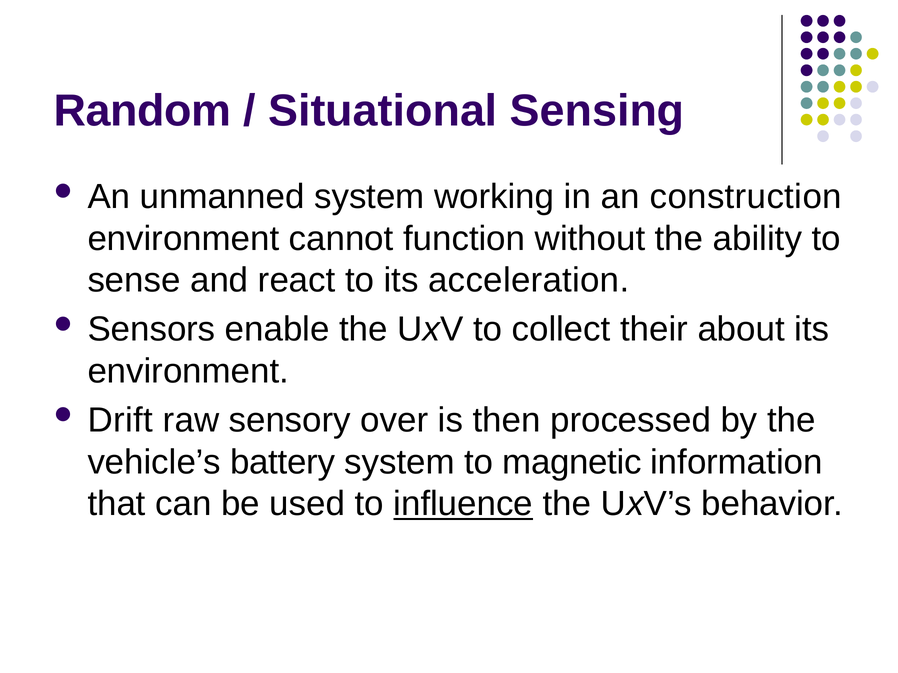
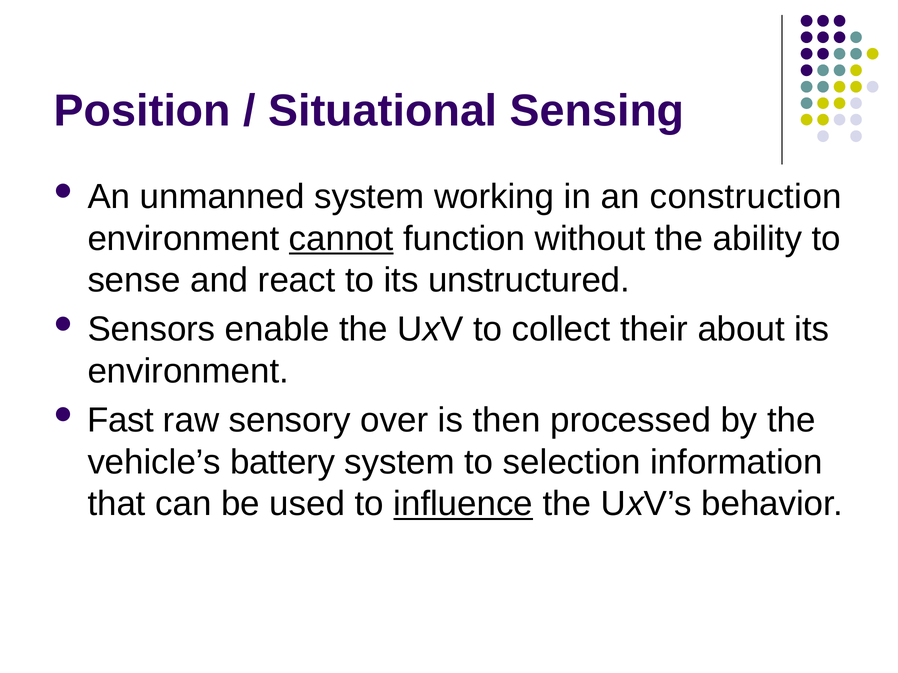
Random: Random -> Position
cannot underline: none -> present
acceleration: acceleration -> unstructured
Drift: Drift -> Fast
magnetic: magnetic -> selection
